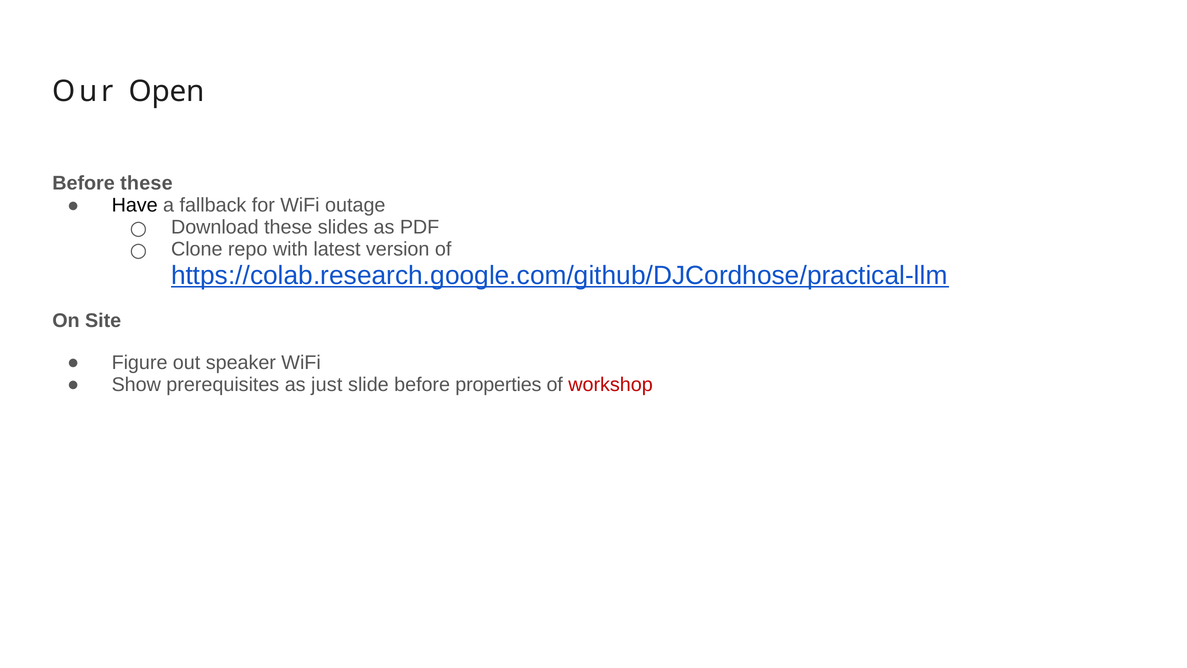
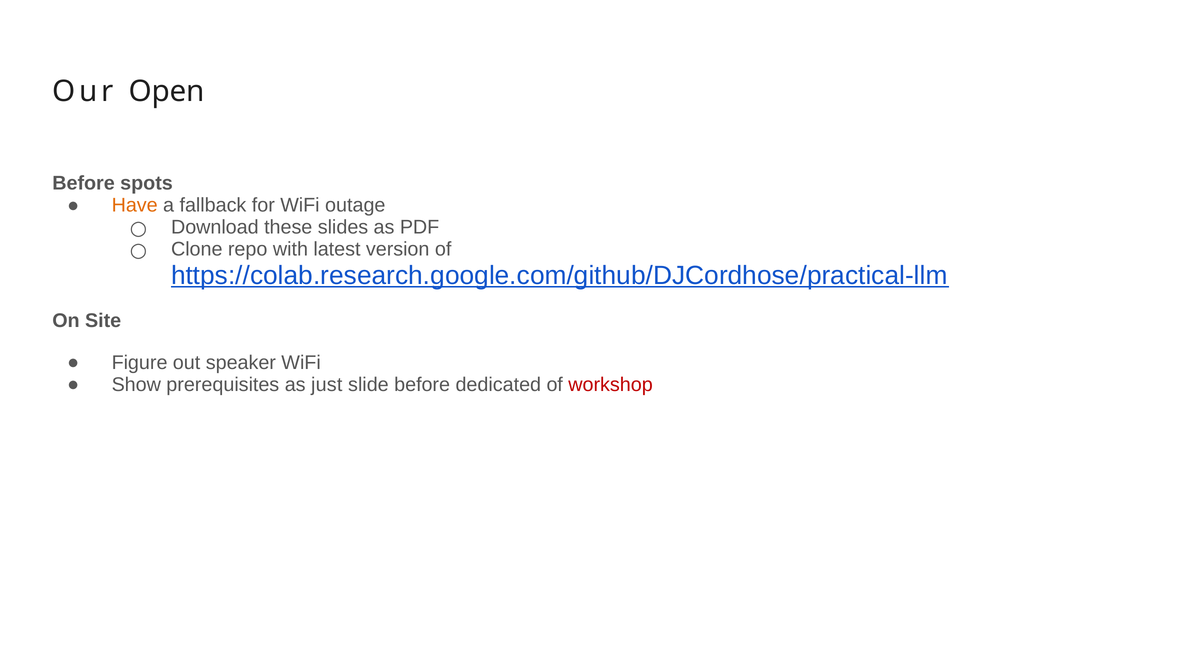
Before these: these -> spots
Have colour: black -> orange
properties: properties -> dedicated
